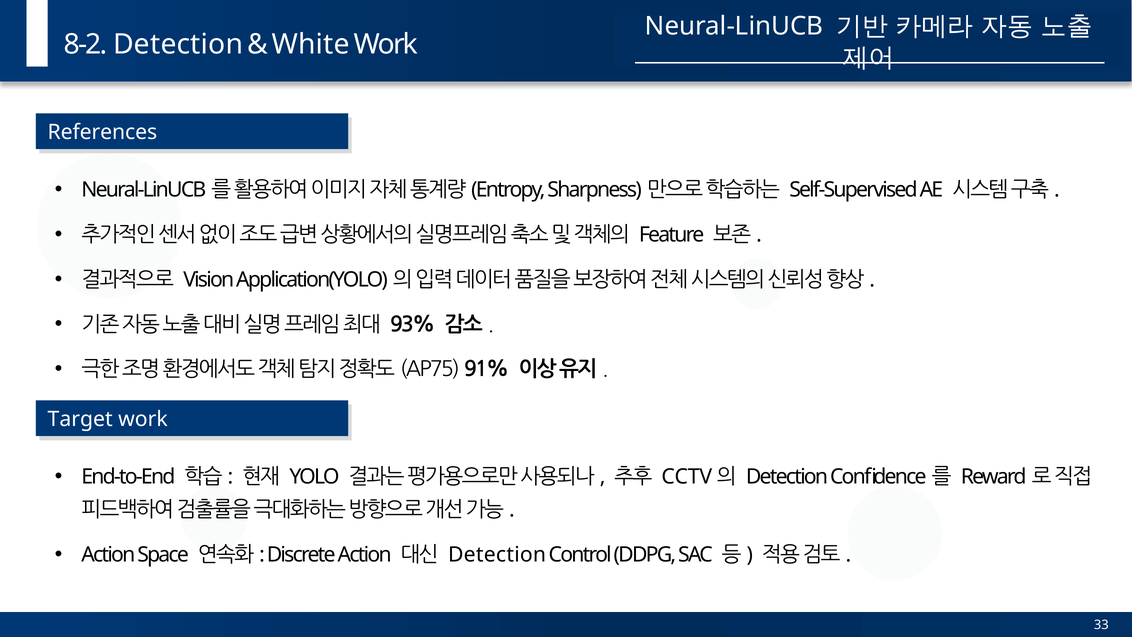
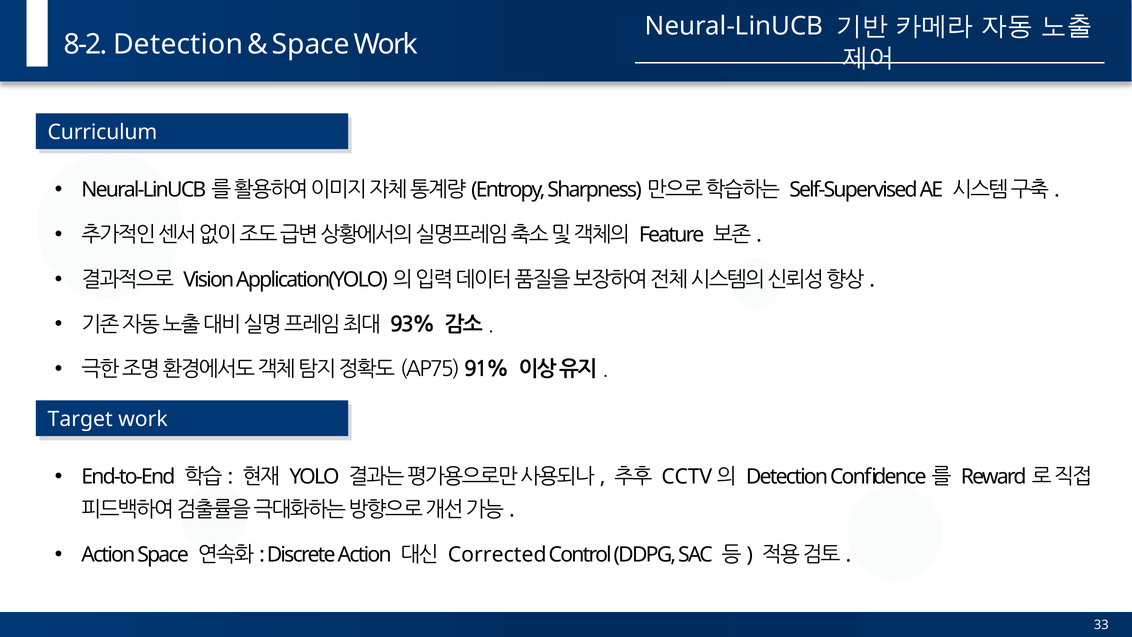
White at (311, 44): White -> Space
References: References -> Curriculum
Detection at (497, 555): Detection -> Corrected
